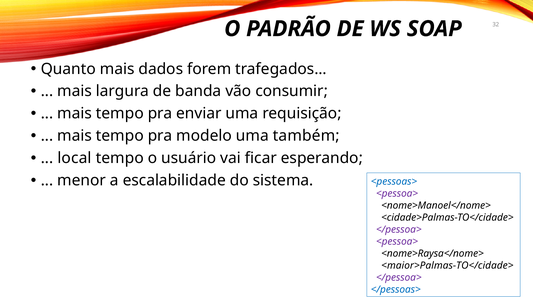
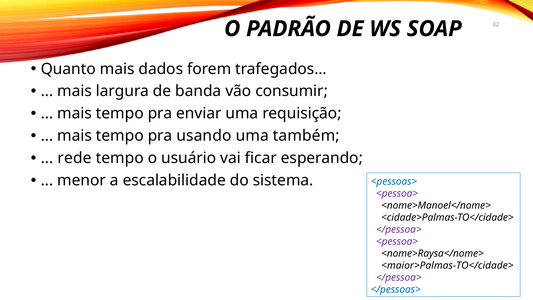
modelo: modelo -> usando
local: local -> rede
